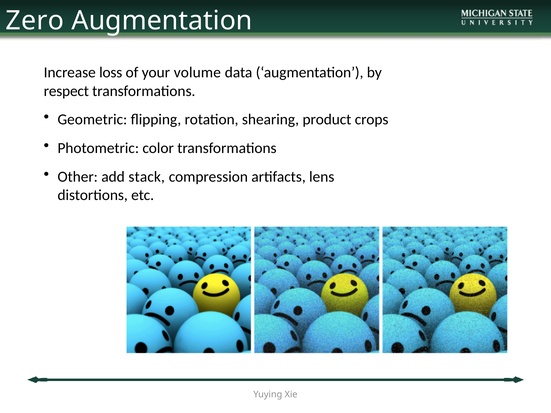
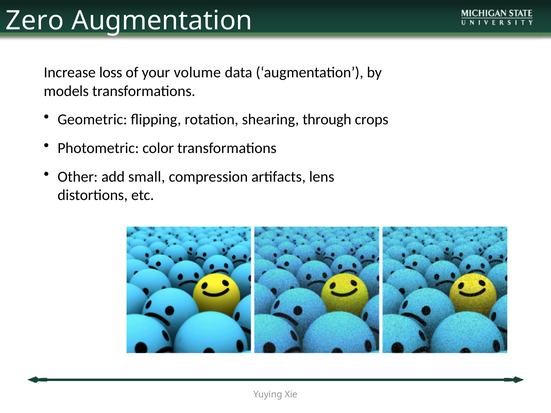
respect: respect -> models
product: product -> through
stack: stack -> small
